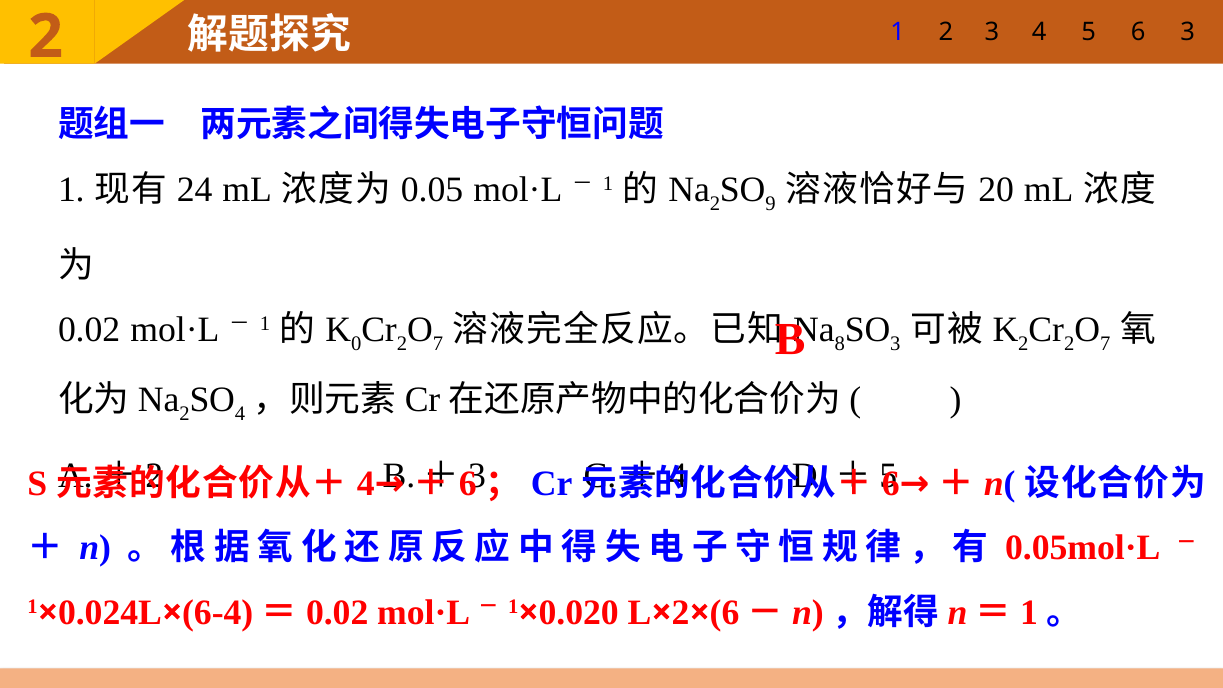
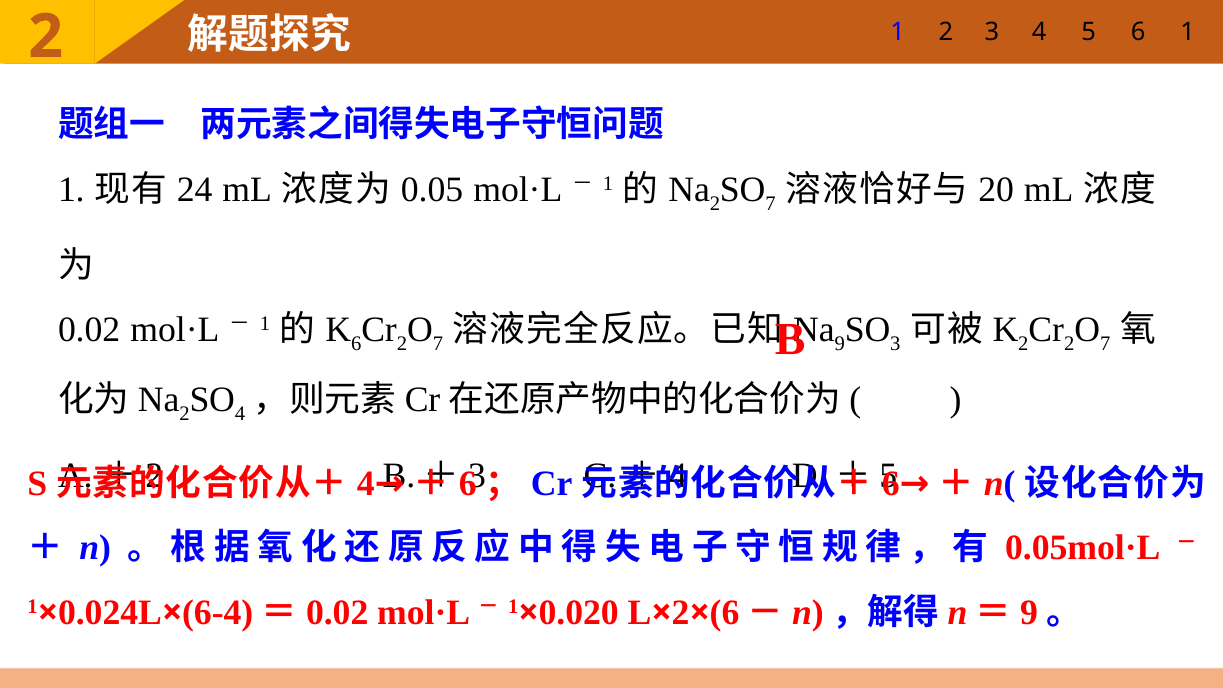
6 3: 3 -> 1
9 at (771, 203): 9 -> 7
0 at (356, 343): 0 -> 6
8 at (840, 343): 8 -> 9
1 at (1029, 613): 1 -> 9
